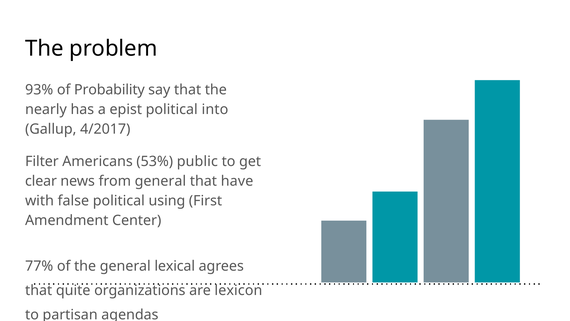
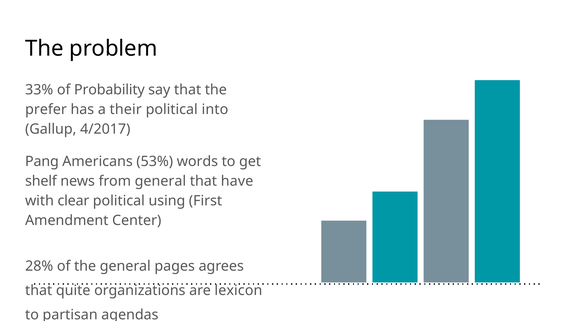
93%: 93% -> 33%
nearly: nearly -> prefer
epist: epist -> their
Filter: Filter -> Pang
public: public -> words
clear: clear -> shelf
false: false -> clear
77%: 77% -> 28%
lexical: lexical -> pages
